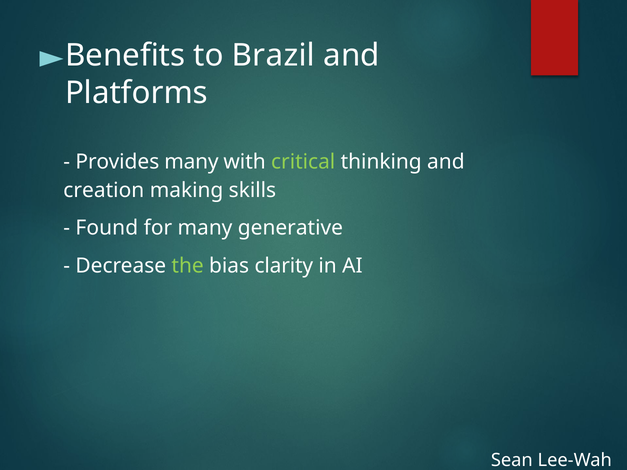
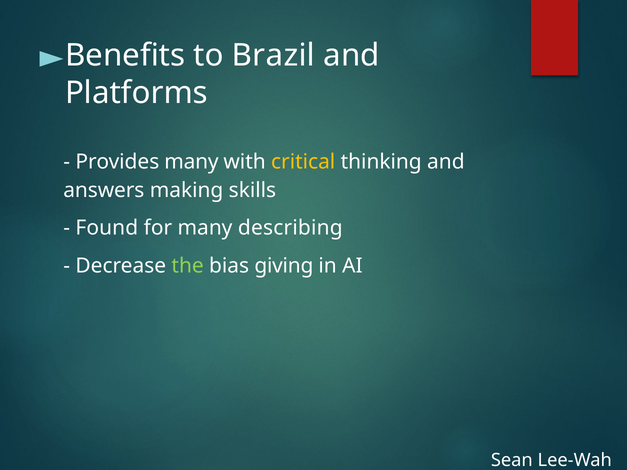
critical colour: light green -> yellow
creation: creation -> answers
generative: generative -> describing
clarity: clarity -> giving
